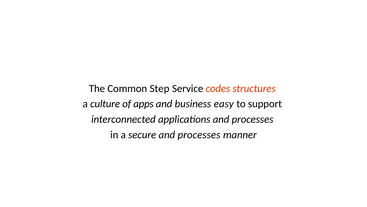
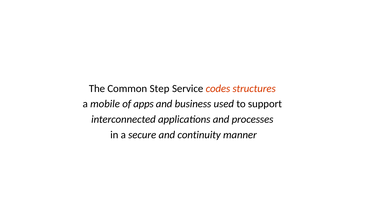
culture: culture -> mobile
easy: easy -> used
secure and processes: processes -> continuity
